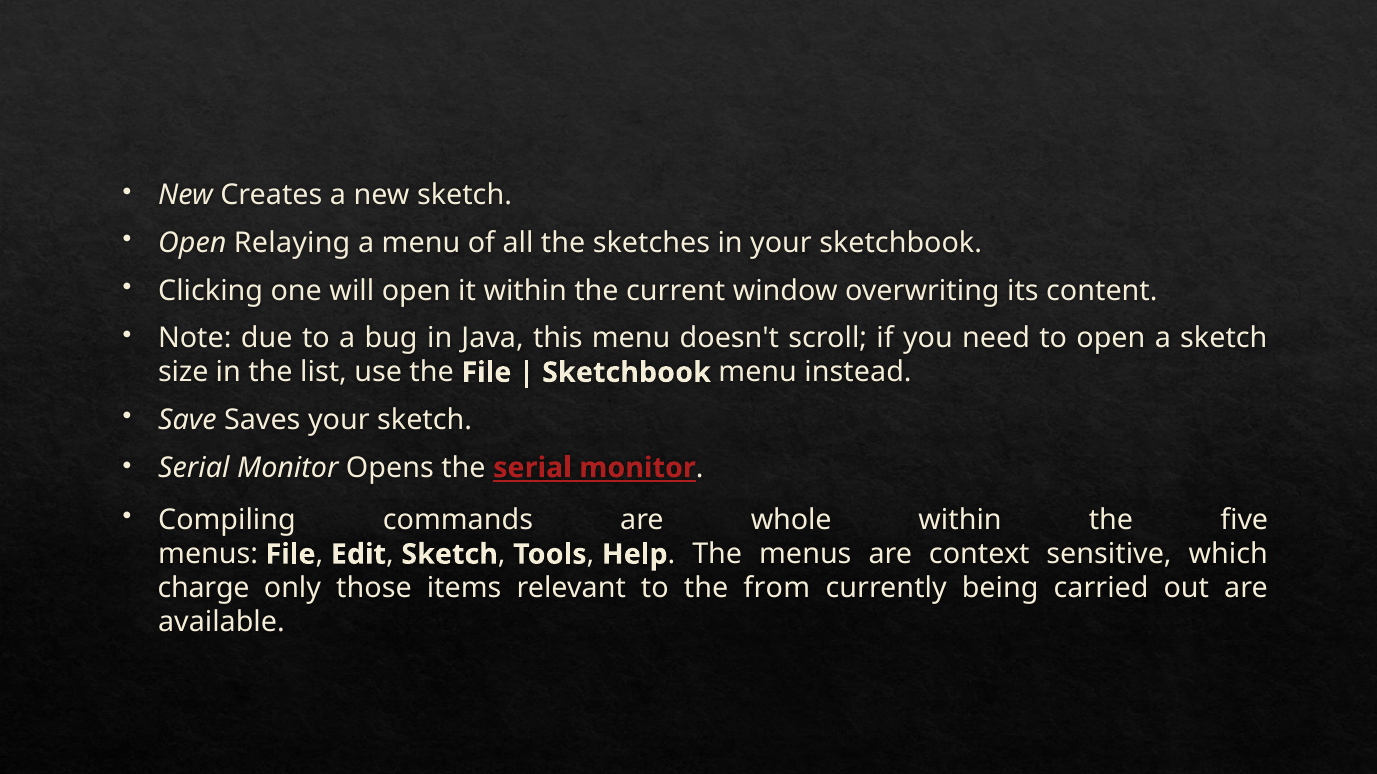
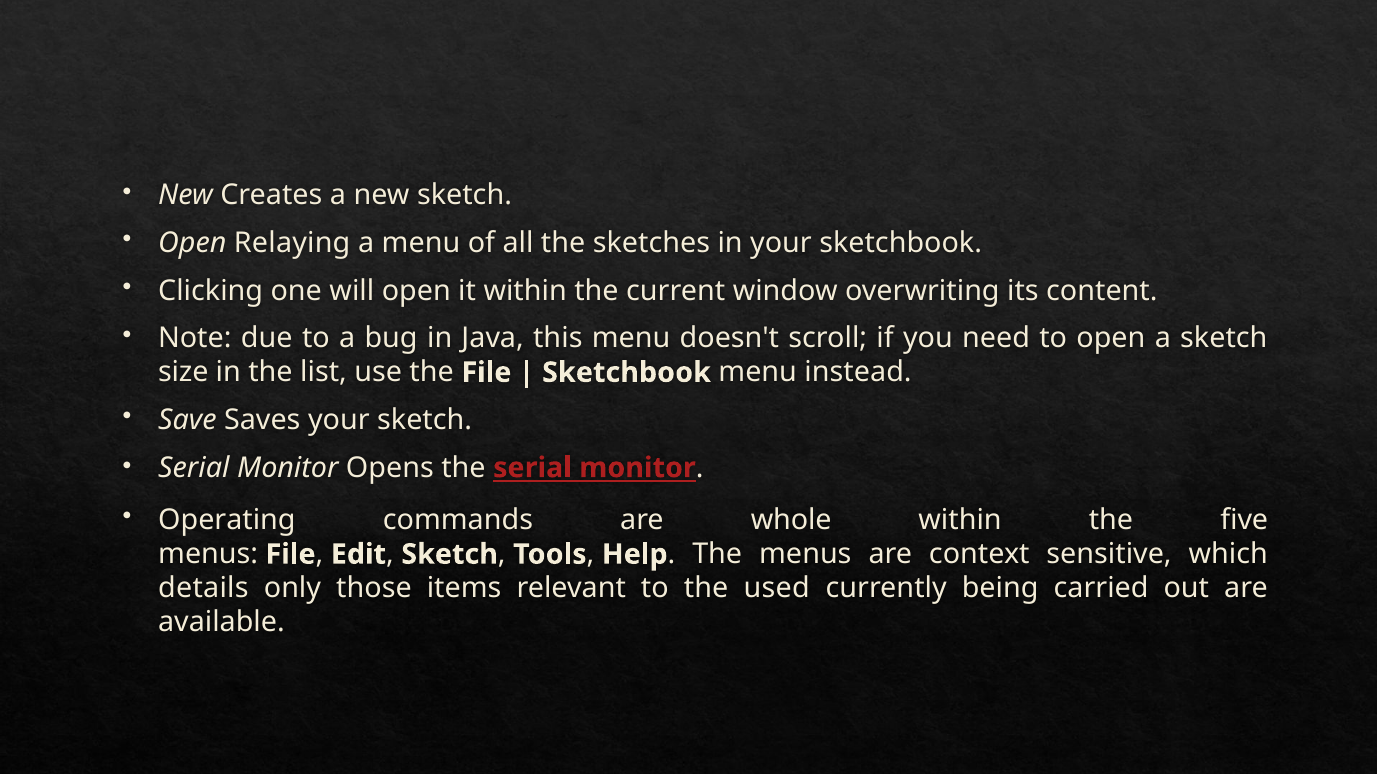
Compiling: Compiling -> Operating
charge: charge -> details
from: from -> used
